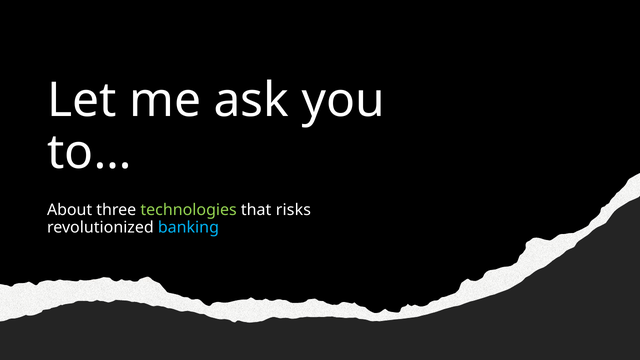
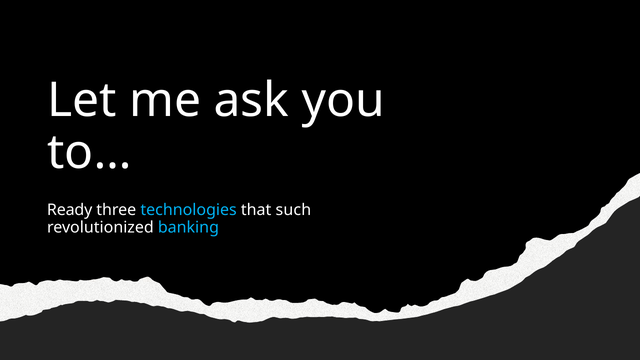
About: About -> Ready
technologies colour: light green -> light blue
risks: risks -> such
